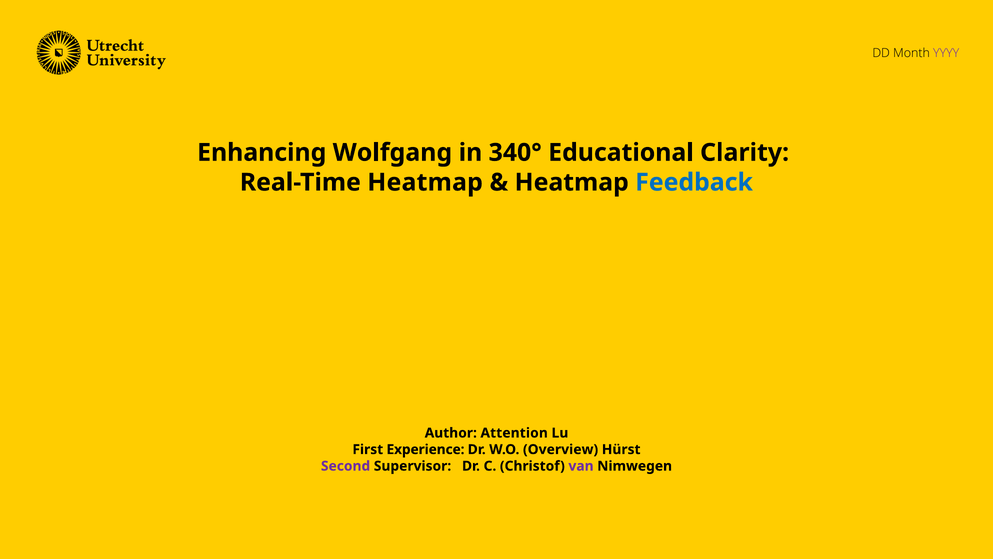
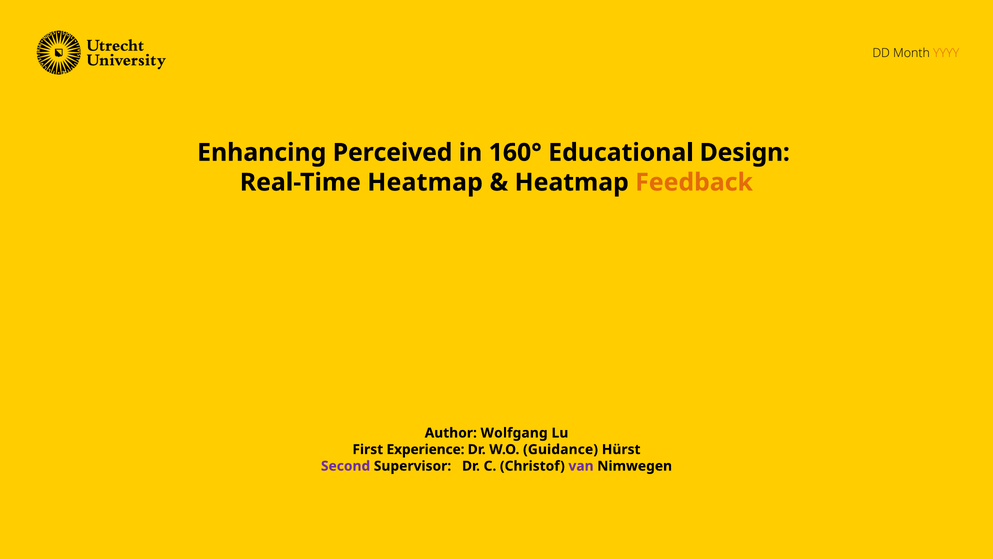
YYYY colour: purple -> orange
Wolfgang: Wolfgang -> Perceived
340°: 340° -> 160°
Clarity: Clarity -> Design
Feedback colour: blue -> orange
Attention: Attention -> Wolfgang
Overview: Overview -> Guidance
